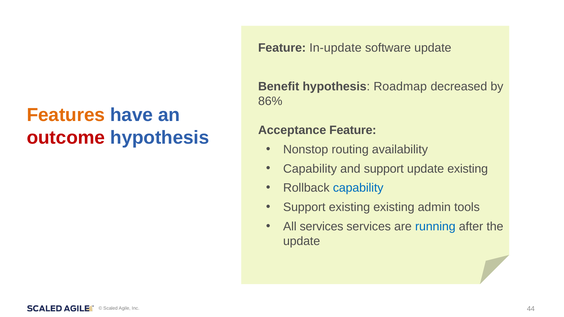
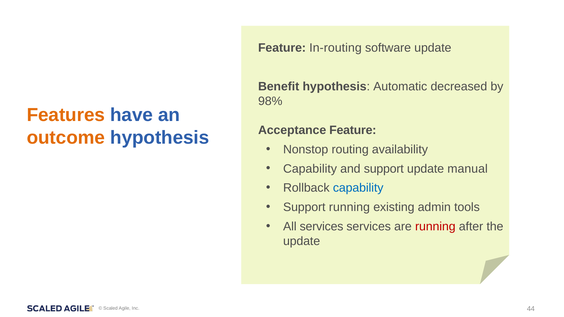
In-update: In-update -> In-routing
Roadmap: Roadmap -> Automatic
86%: 86% -> 98%
outcome colour: red -> orange
update existing: existing -> manual
Support existing: existing -> running
running at (435, 227) colour: blue -> red
